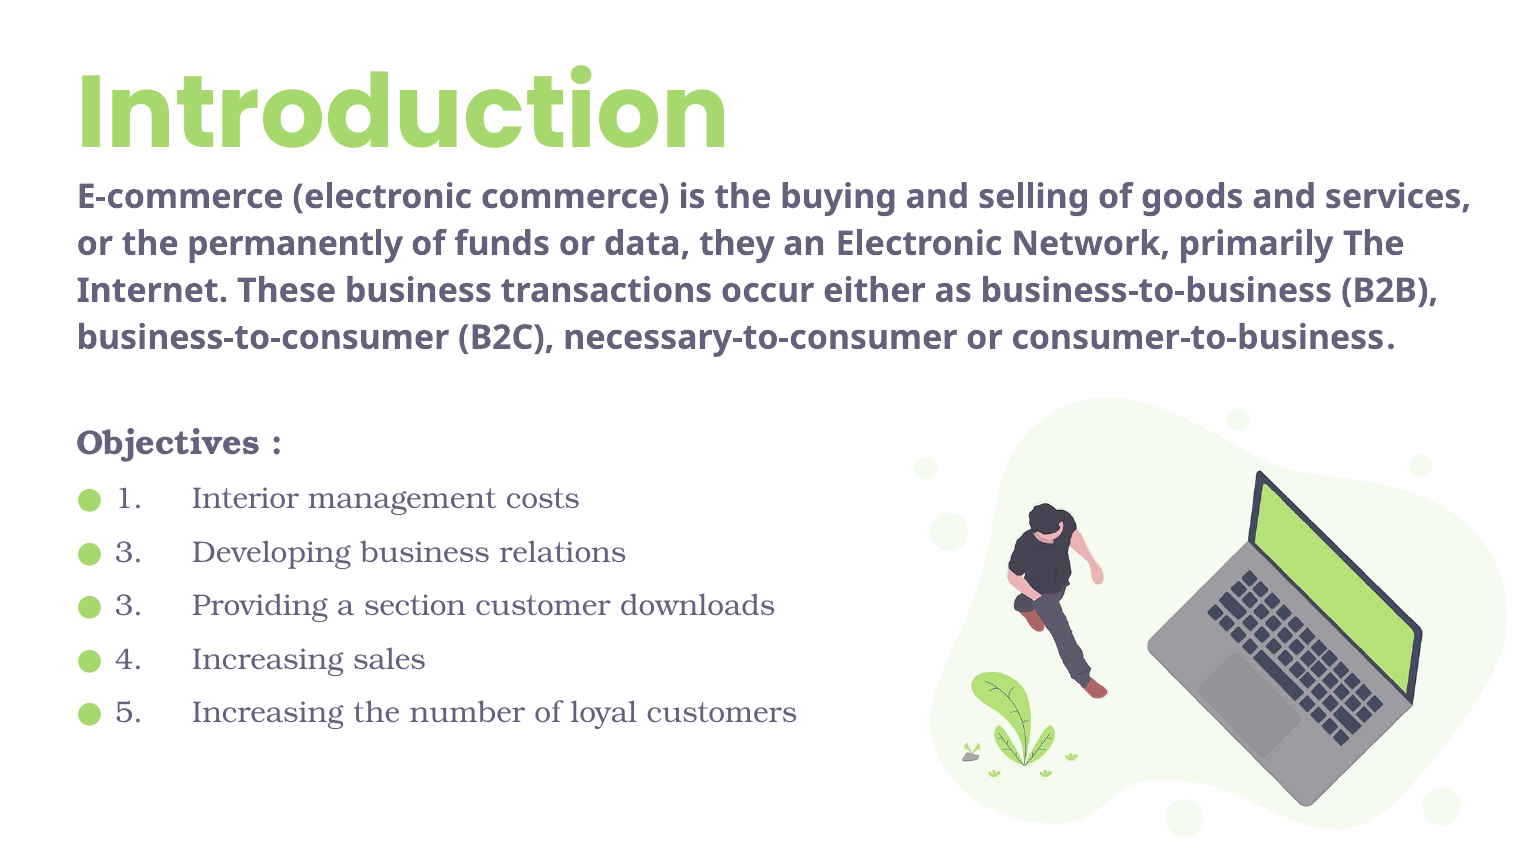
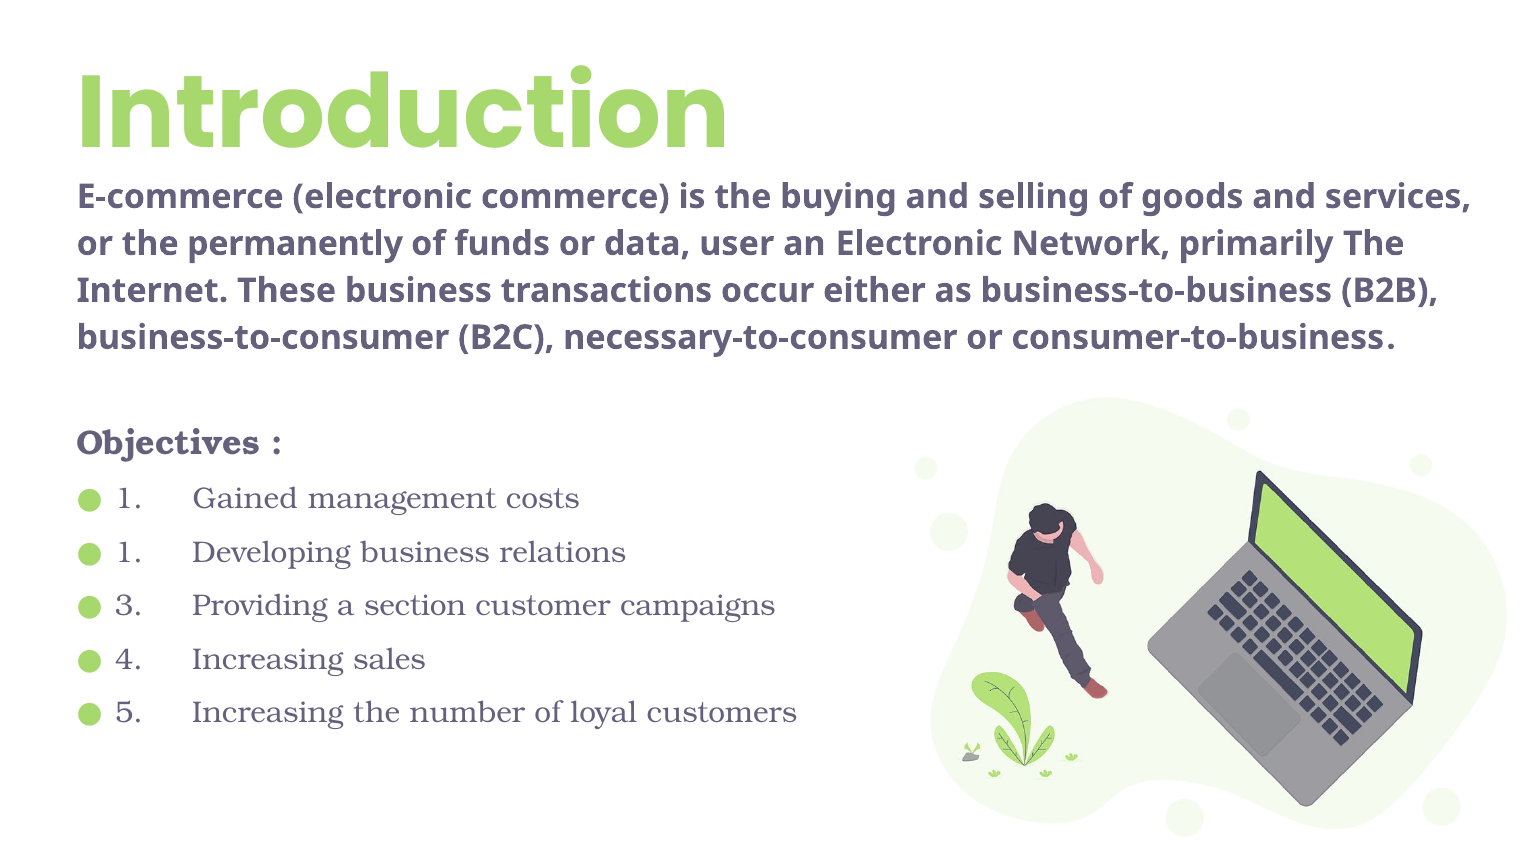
they: they -> user
Interior: Interior -> Gained
3 at (129, 552): 3 -> 1
downloads: downloads -> campaigns
